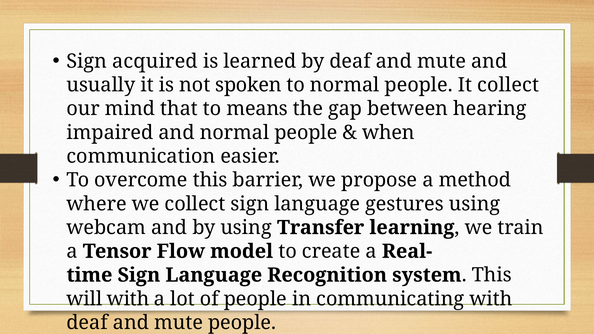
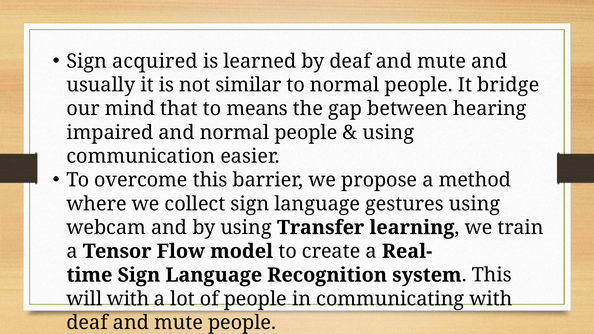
spoken: spoken -> similar
It collect: collect -> bridge
when at (388, 133): when -> using
